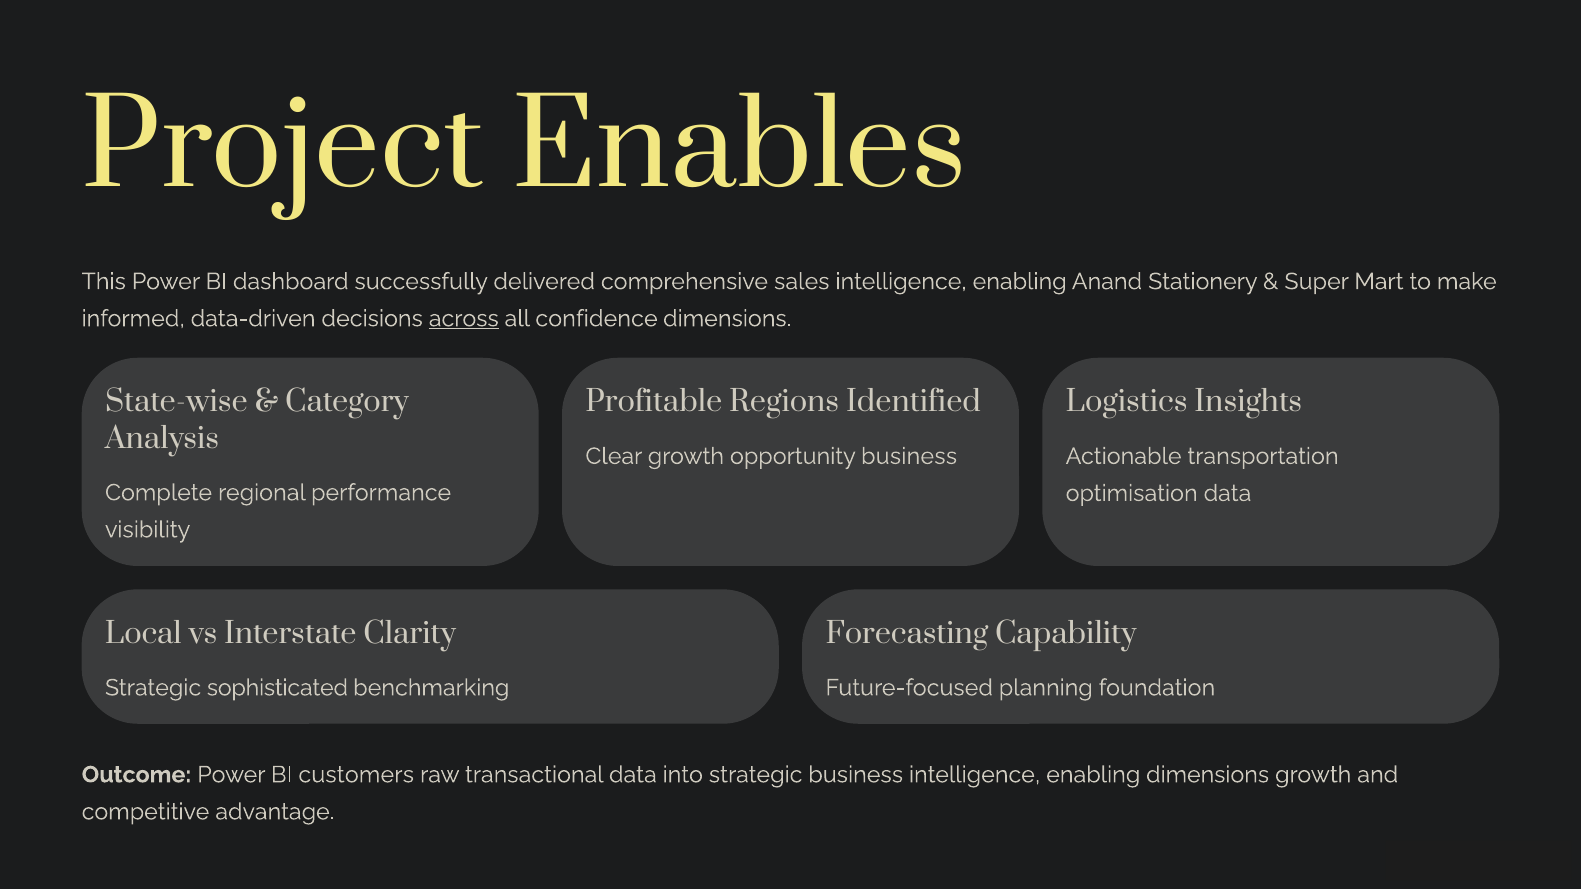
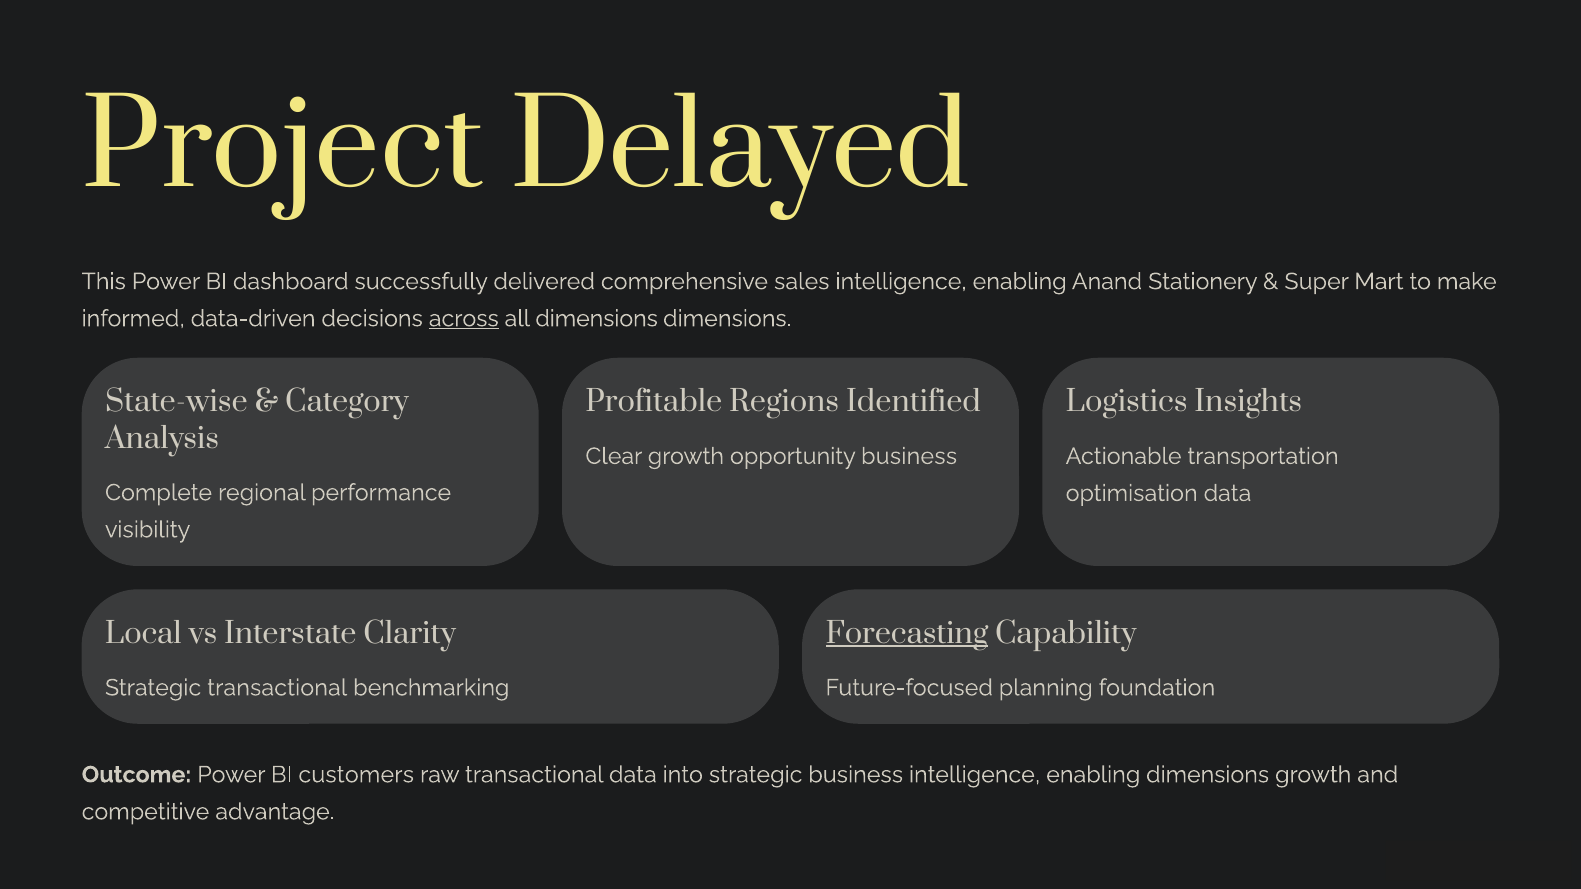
Enables: Enables -> Delayed
all confidence: confidence -> dimensions
Forecasting underline: none -> present
Strategic sophisticated: sophisticated -> transactional
